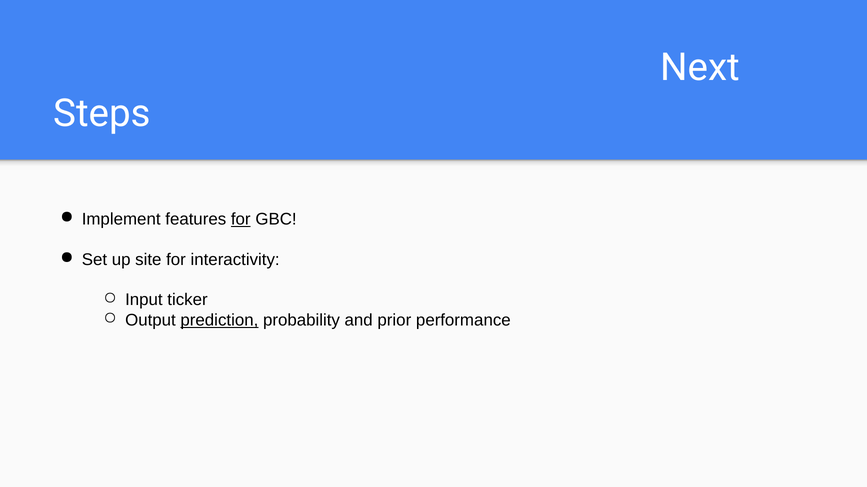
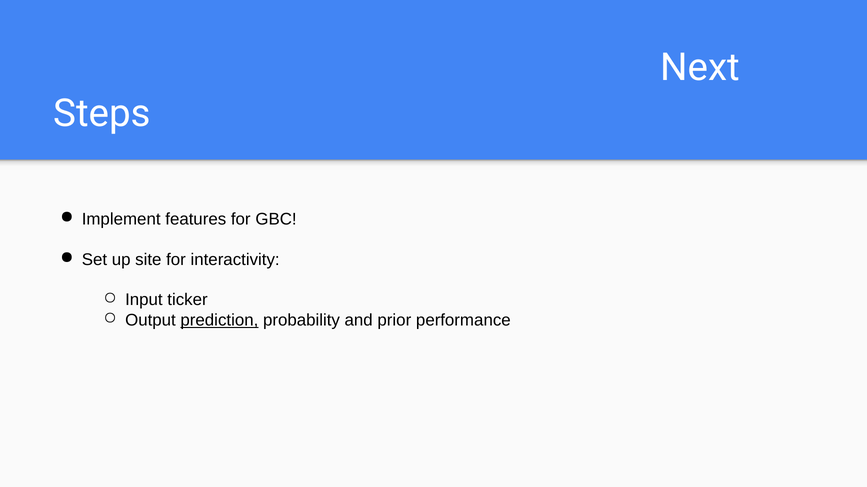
for at (241, 219) underline: present -> none
